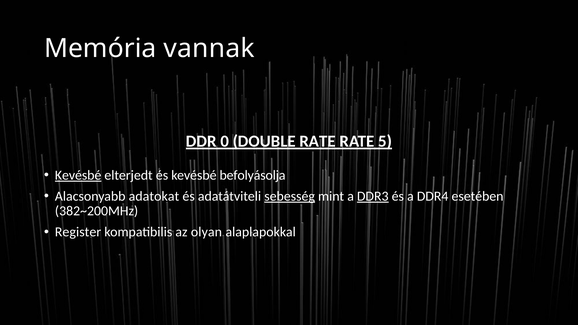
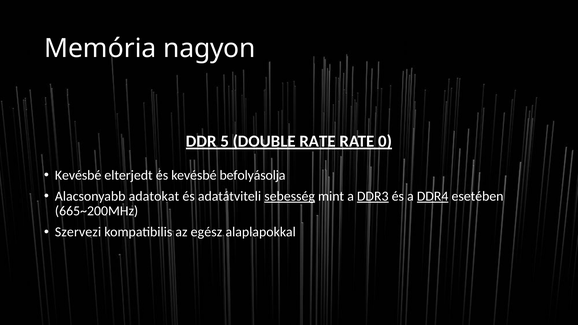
vannak: vannak -> nagyon
0: 0 -> 5
5: 5 -> 0
Kevésbé at (78, 175) underline: present -> none
DDR4 underline: none -> present
382~200MHz: 382~200MHz -> 665~200MHz
Register: Register -> Szervezi
olyan: olyan -> egész
